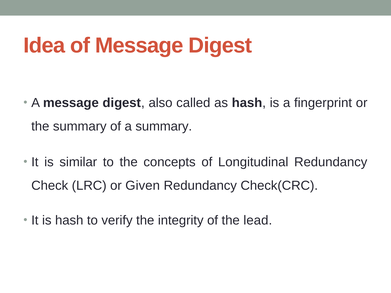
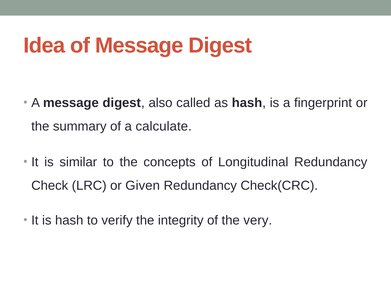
a summary: summary -> calculate
lead: lead -> very
